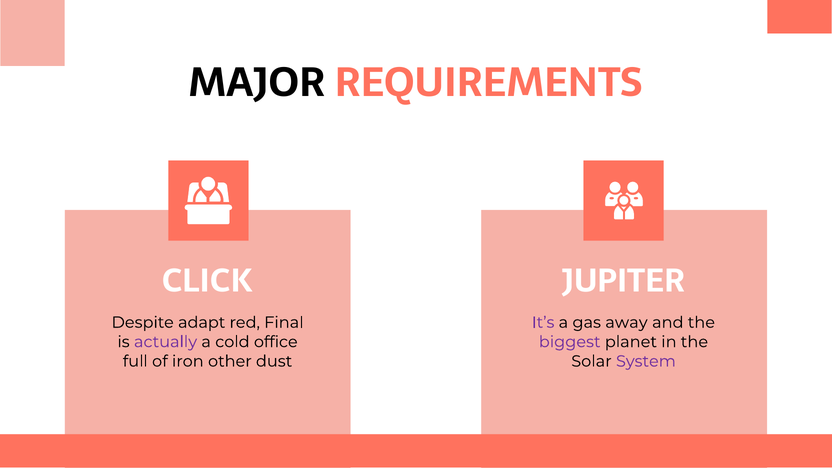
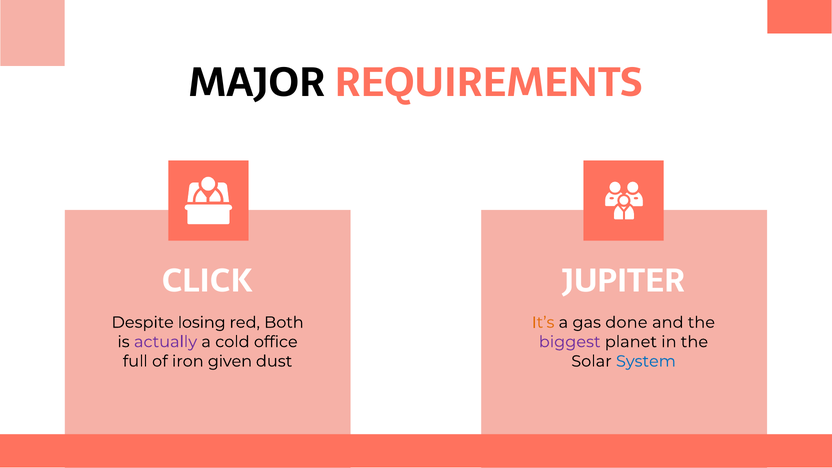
adapt: adapt -> losing
Final: Final -> Both
It’s colour: purple -> orange
away: away -> done
other: other -> given
System colour: purple -> blue
